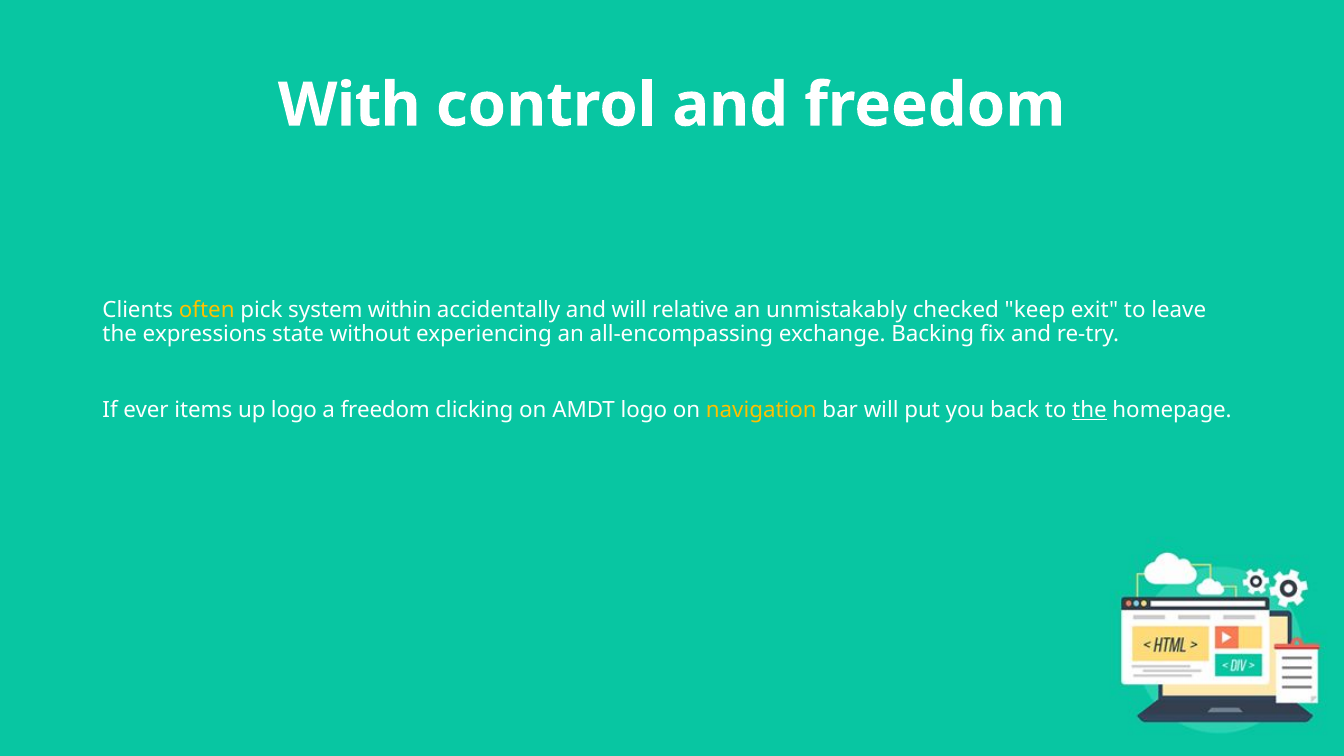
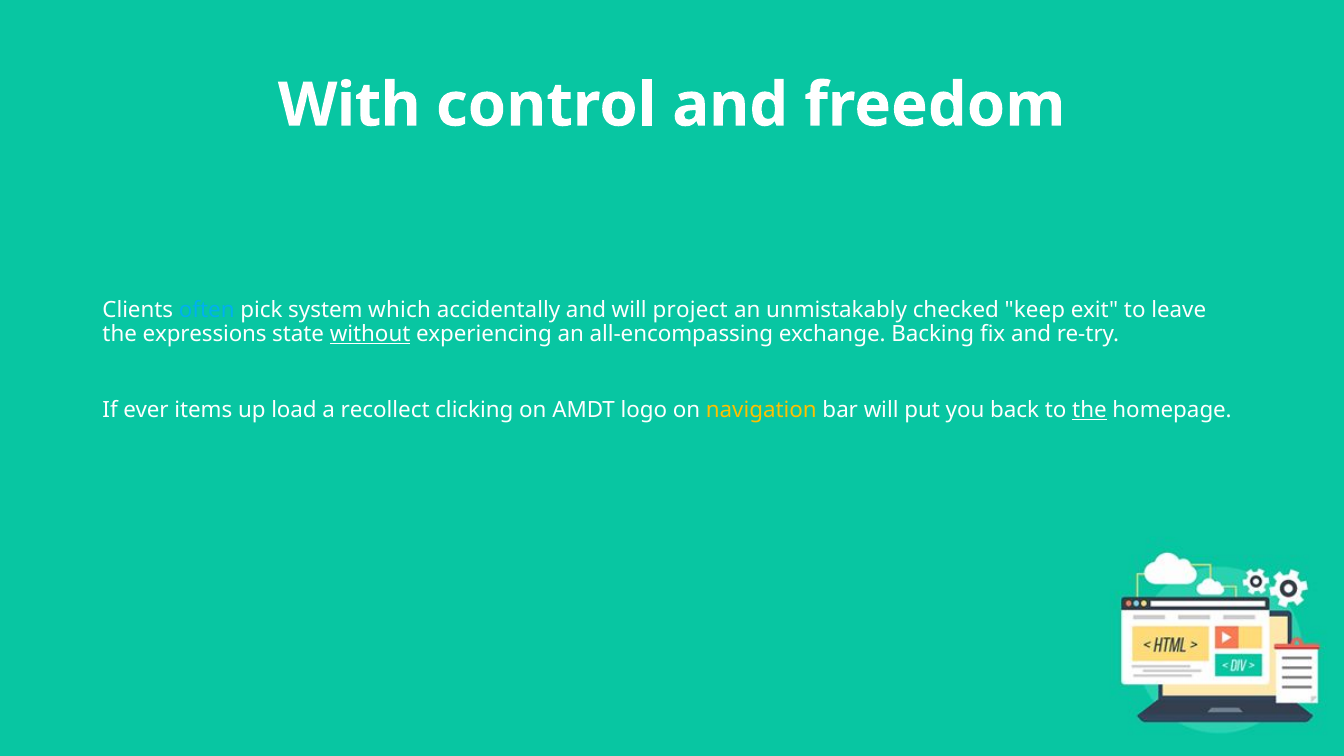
often colour: yellow -> light blue
within: within -> which
relative: relative -> project
without underline: none -> present
up logo: logo -> load
a freedom: freedom -> recollect
